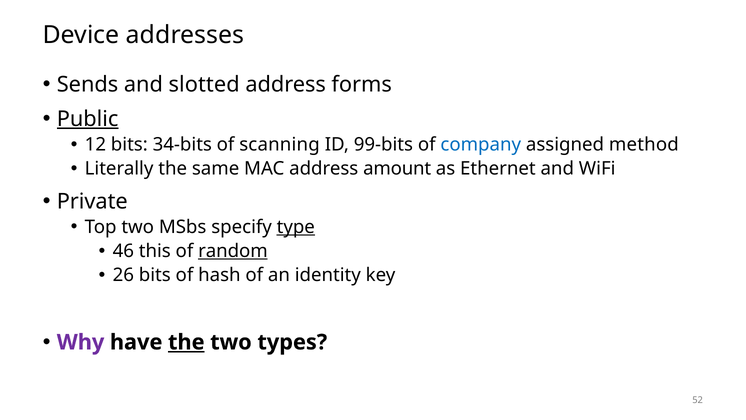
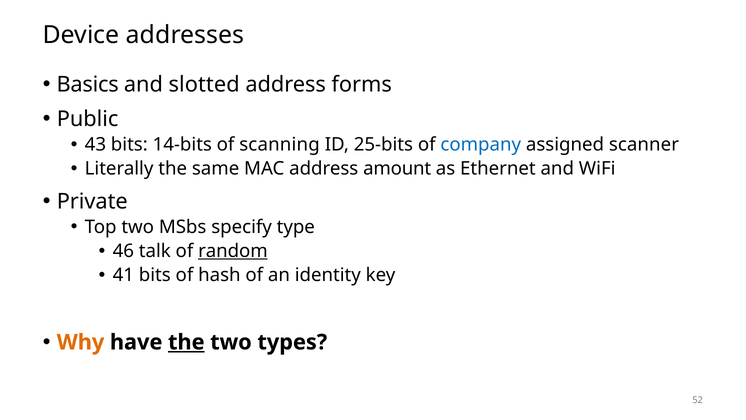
Sends: Sends -> Basics
Public underline: present -> none
12: 12 -> 43
34-bits: 34-bits -> 14-bits
99-bits: 99-bits -> 25-bits
method: method -> scanner
type underline: present -> none
this: this -> talk
26: 26 -> 41
Why colour: purple -> orange
